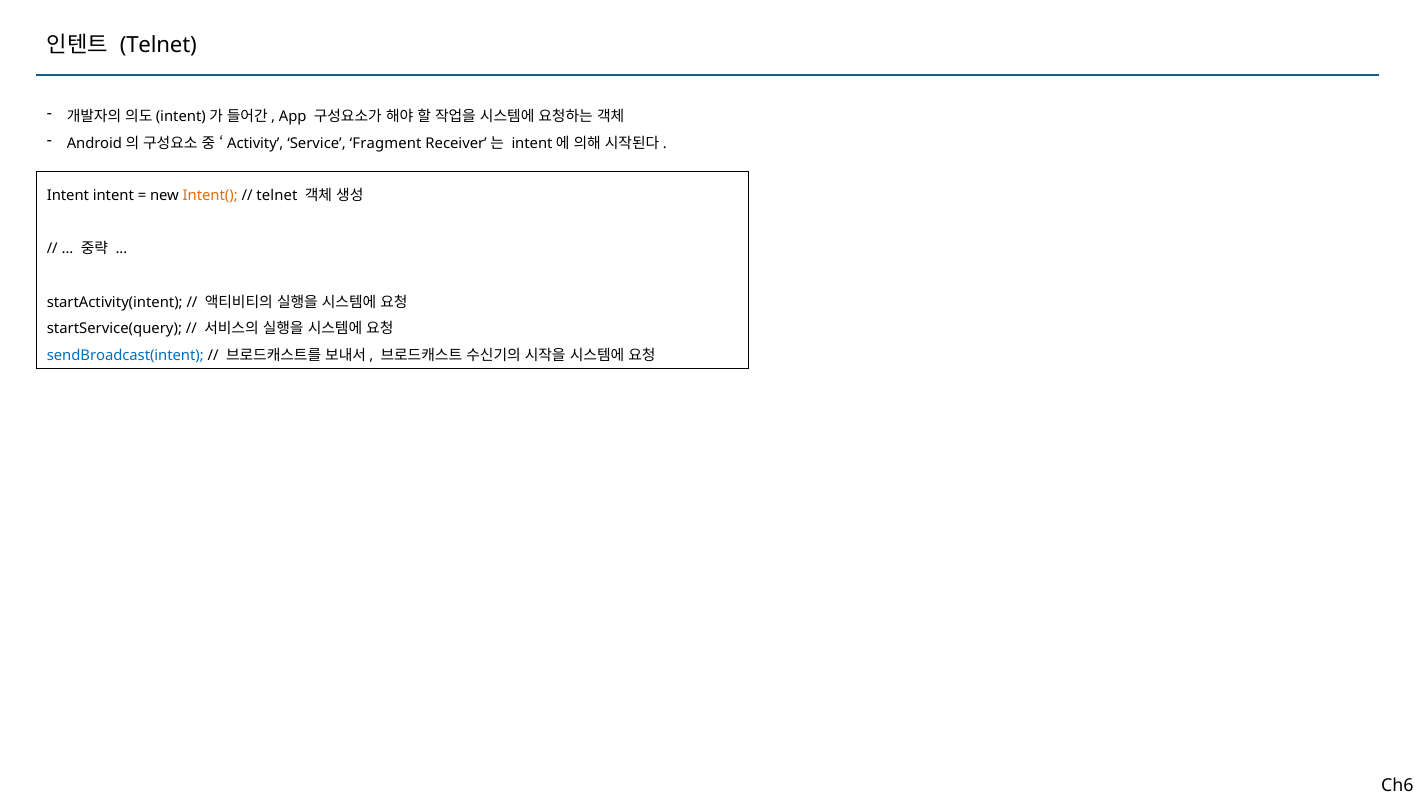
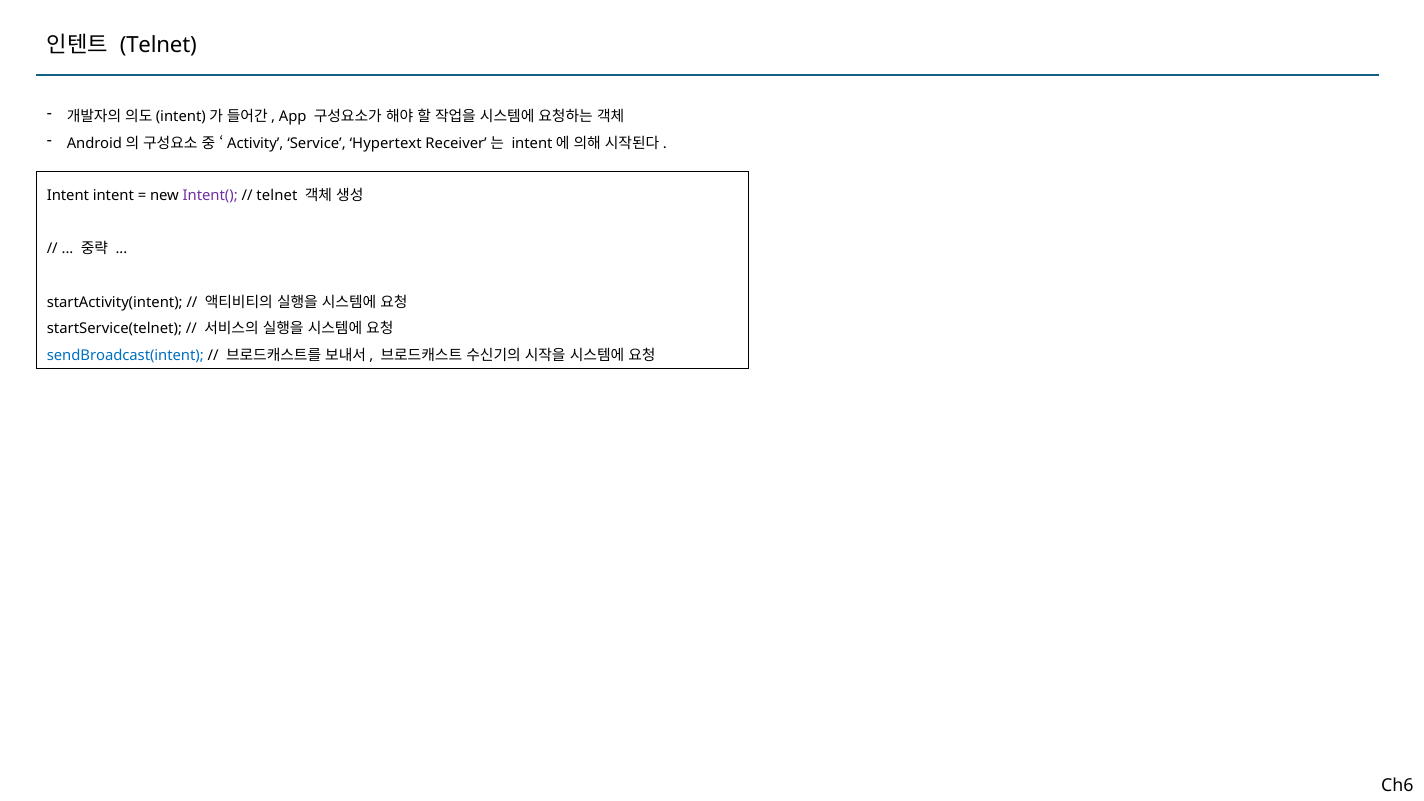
Fragment: Fragment -> Hypertext
Intent( colour: orange -> purple
startService(query: startService(query -> startService(telnet
